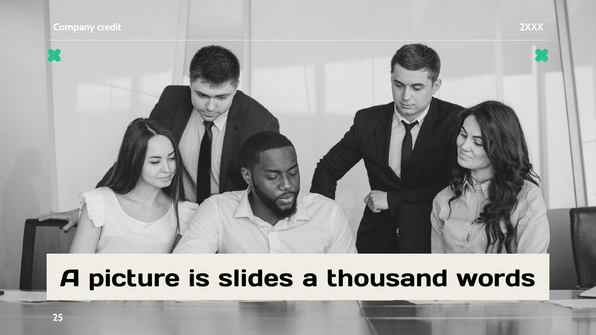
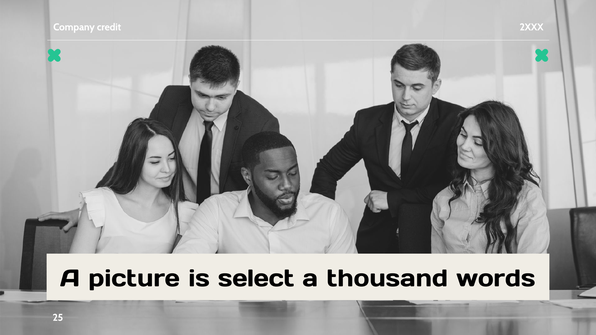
slides: slides -> select
